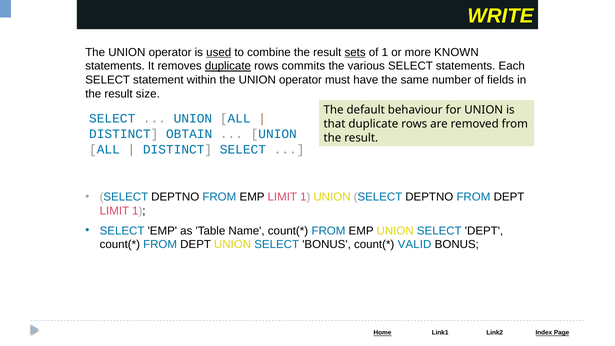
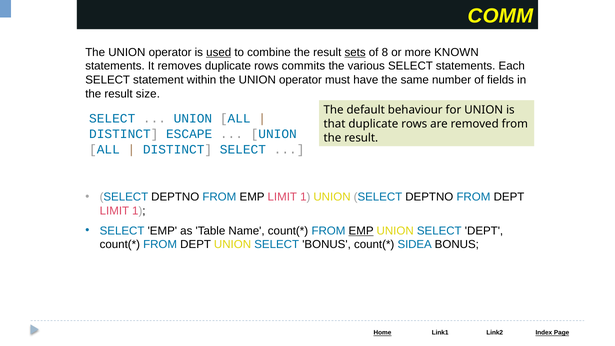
WRITE: WRITE -> COMM
of 1: 1 -> 8
duplicate at (228, 66) underline: present -> none
OBTAIN: OBTAIN -> ESCAPE
EMP at (361, 231) underline: none -> present
VALID: VALID -> SIDEA
